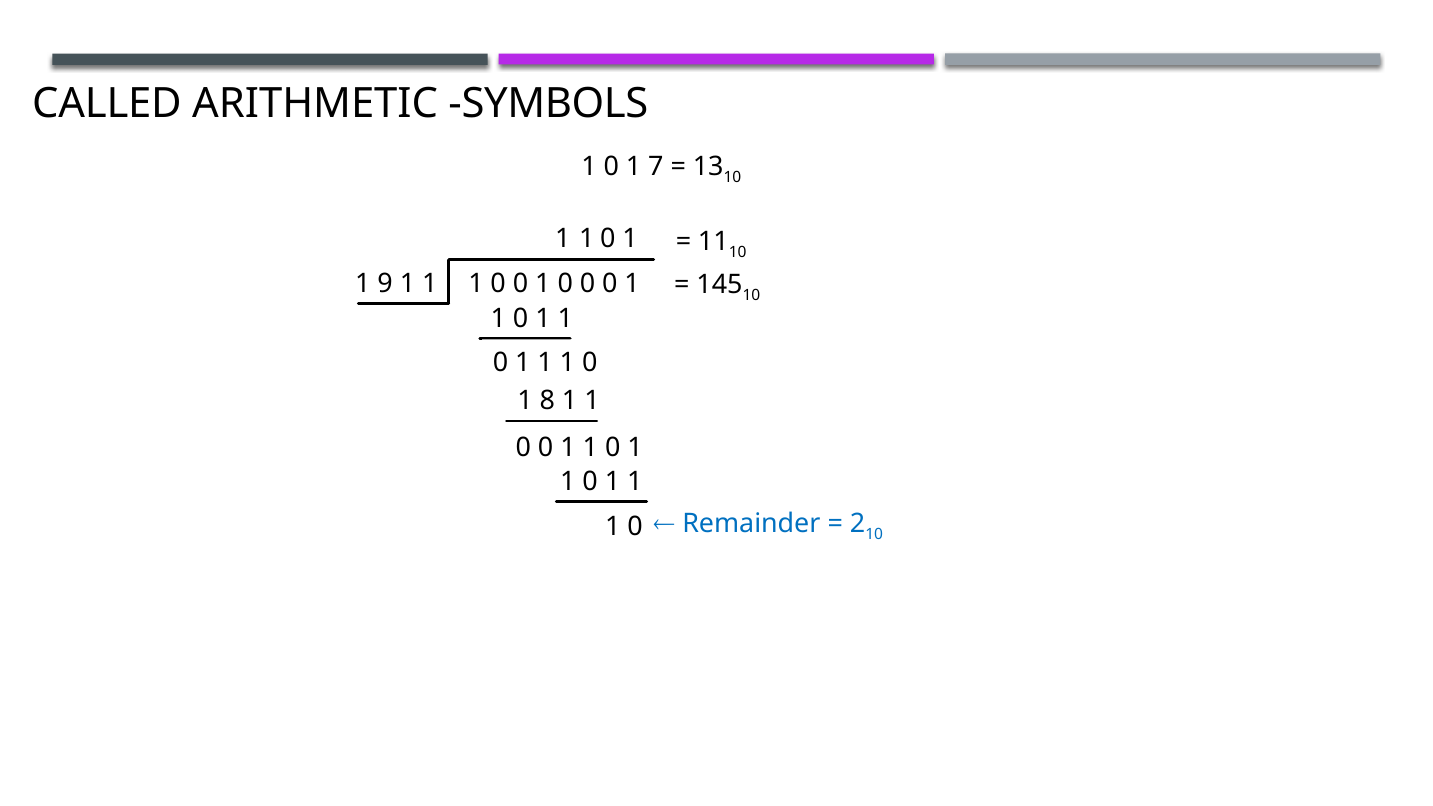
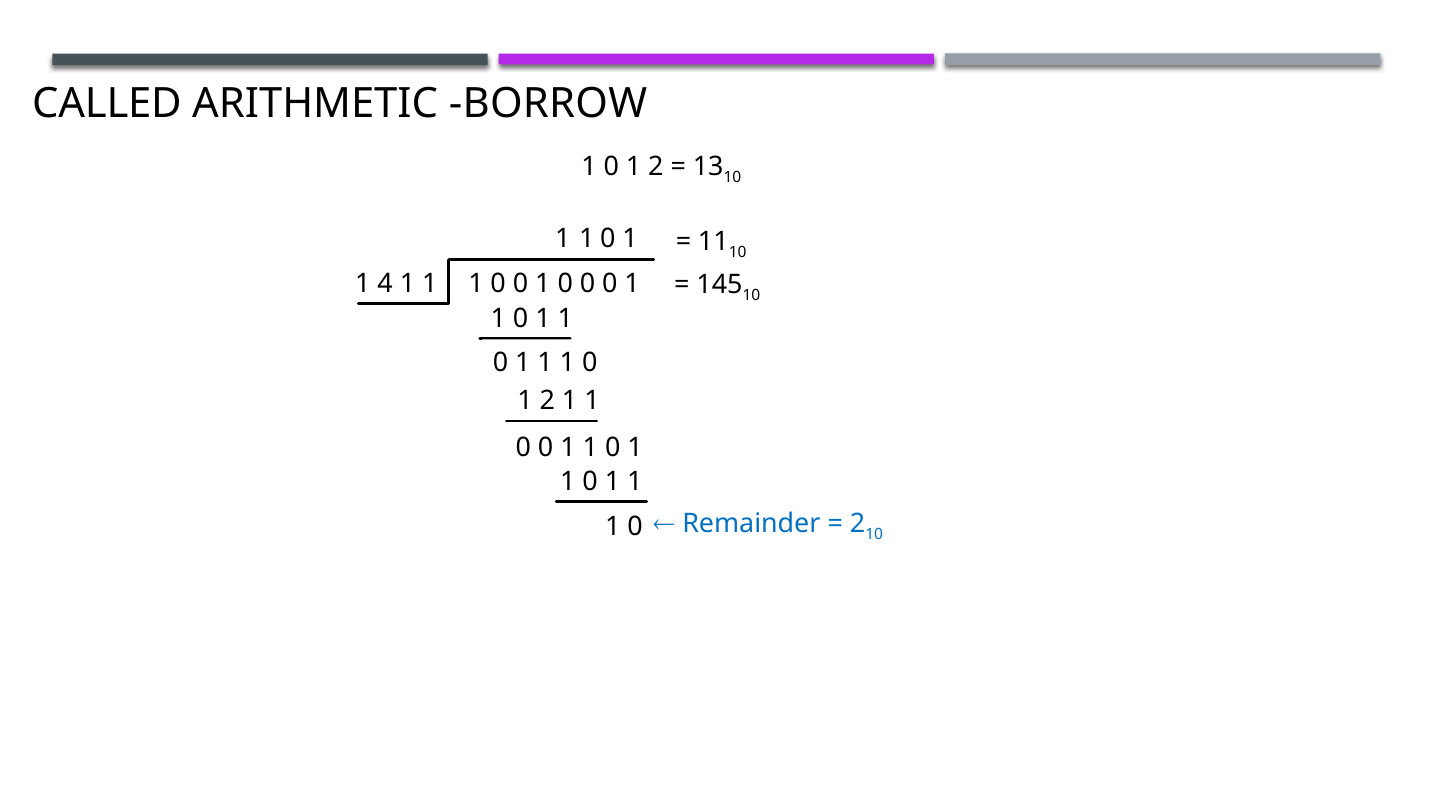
SYMBOLS: SYMBOLS -> BORROW
0 1 7: 7 -> 2
9: 9 -> 4
8 at (547, 401): 8 -> 2
